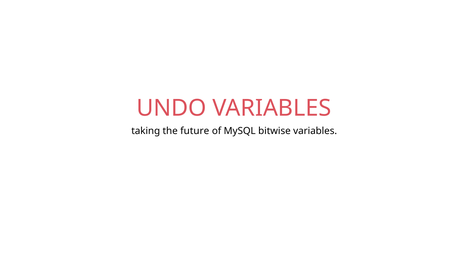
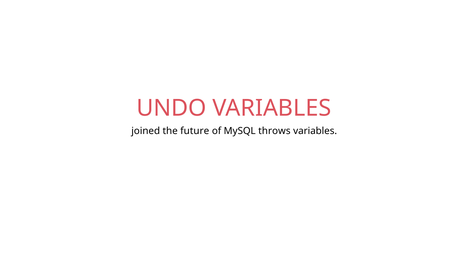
taking: taking -> joined
bitwise: bitwise -> throws
